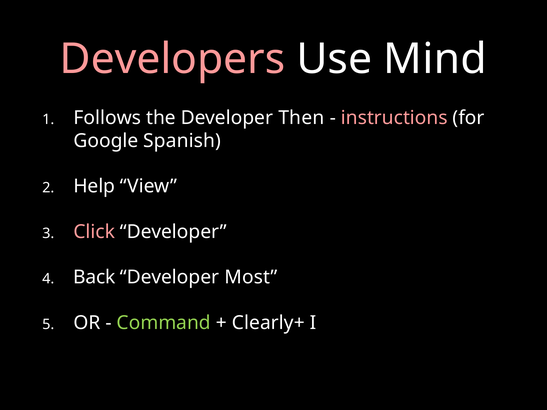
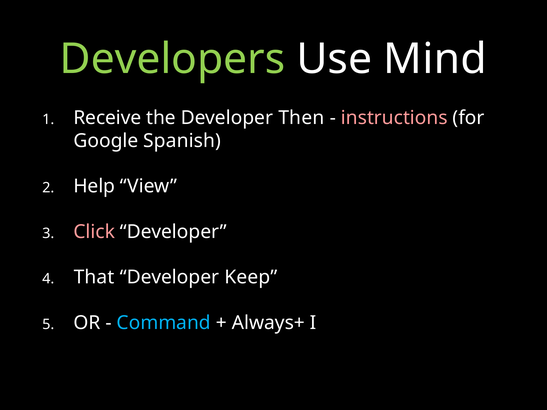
Developers colour: pink -> light green
Follows: Follows -> Receive
Back: Back -> That
Most: Most -> Keep
Command colour: light green -> light blue
Clearly+: Clearly+ -> Always+
